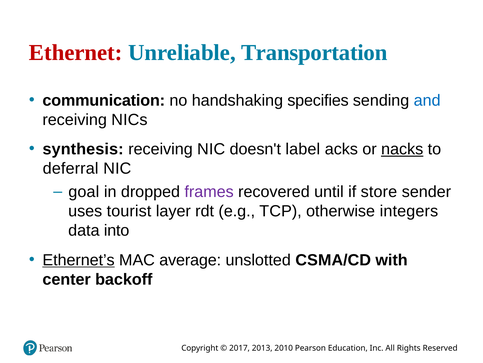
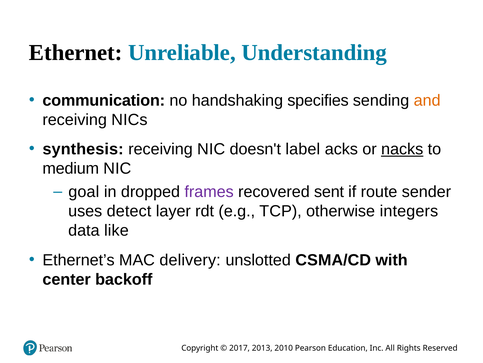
Ethernet colour: red -> black
Transportation: Transportation -> Understanding
and colour: blue -> orange
deferral: deferral -> medium
until: until -> sent
store: store -> route
tourist: tourist -> detect
into: into -> like
Ethernet’s underline: present -> none
average: average -> delivery
